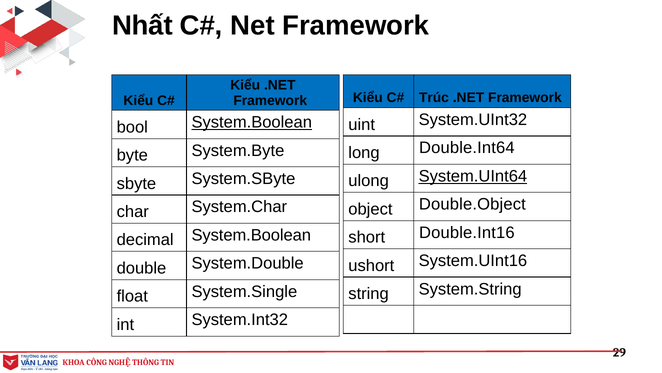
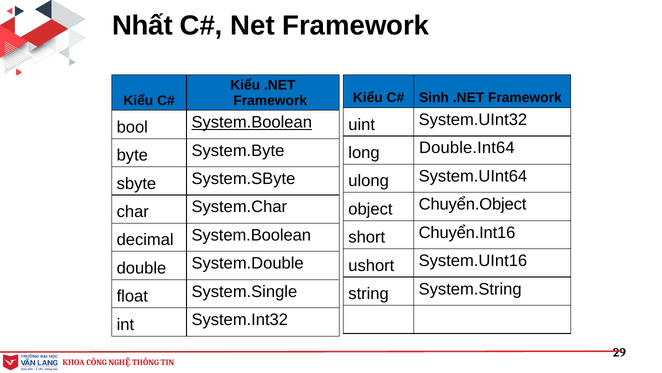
Trúc: Trúc -> Sinh
System.UInt64 underline: present -> none
Double.Object: Double.Object -> Chuyển.Object
Double.Int16: Double.Int16 -> Chuyển.Int16
